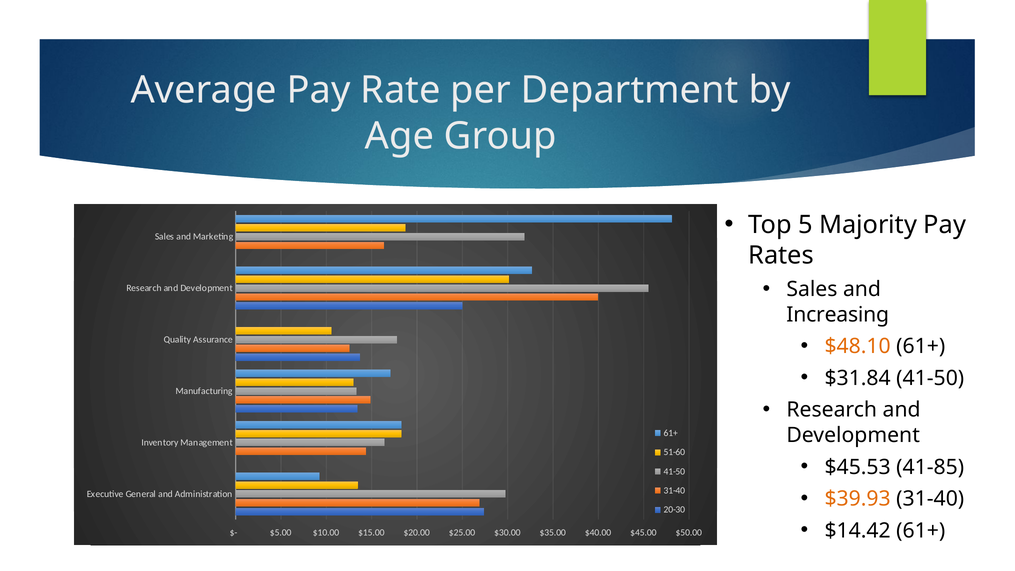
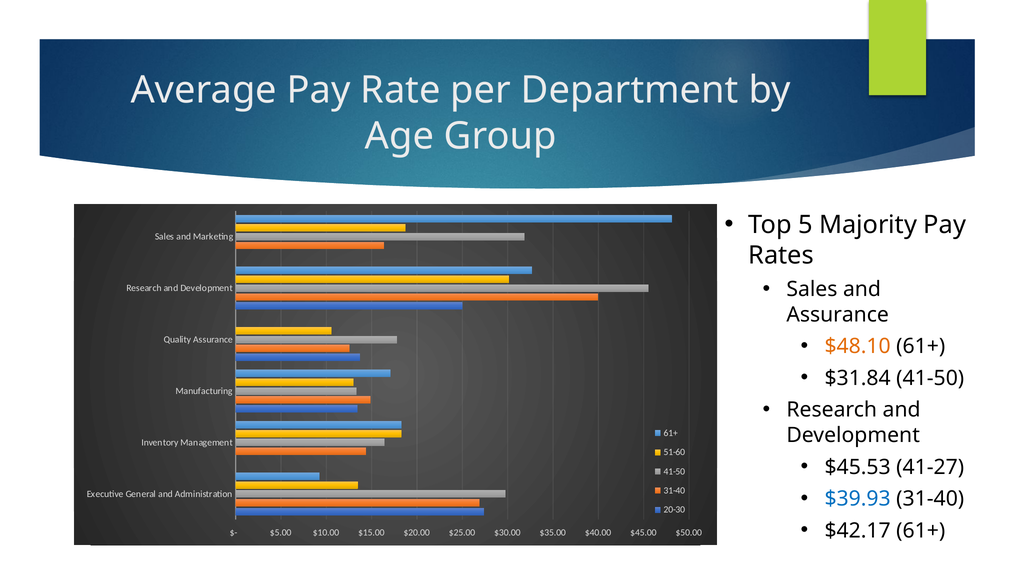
Increasing at (838, 315): Increasing -> Assurance
41-85: 41-85 -> 41-27
$39.93 colour: orange -> blue
$14.42: $14.42 -> $42.17
